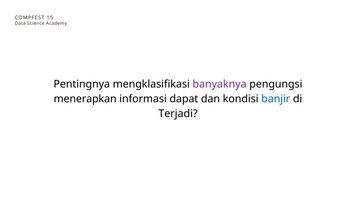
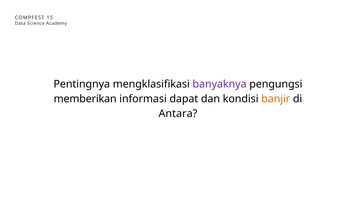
menerapkan: menerapkan -> memberikan
banjir colour: blue -> orange
Terjadi: Terjadi -> Antara
